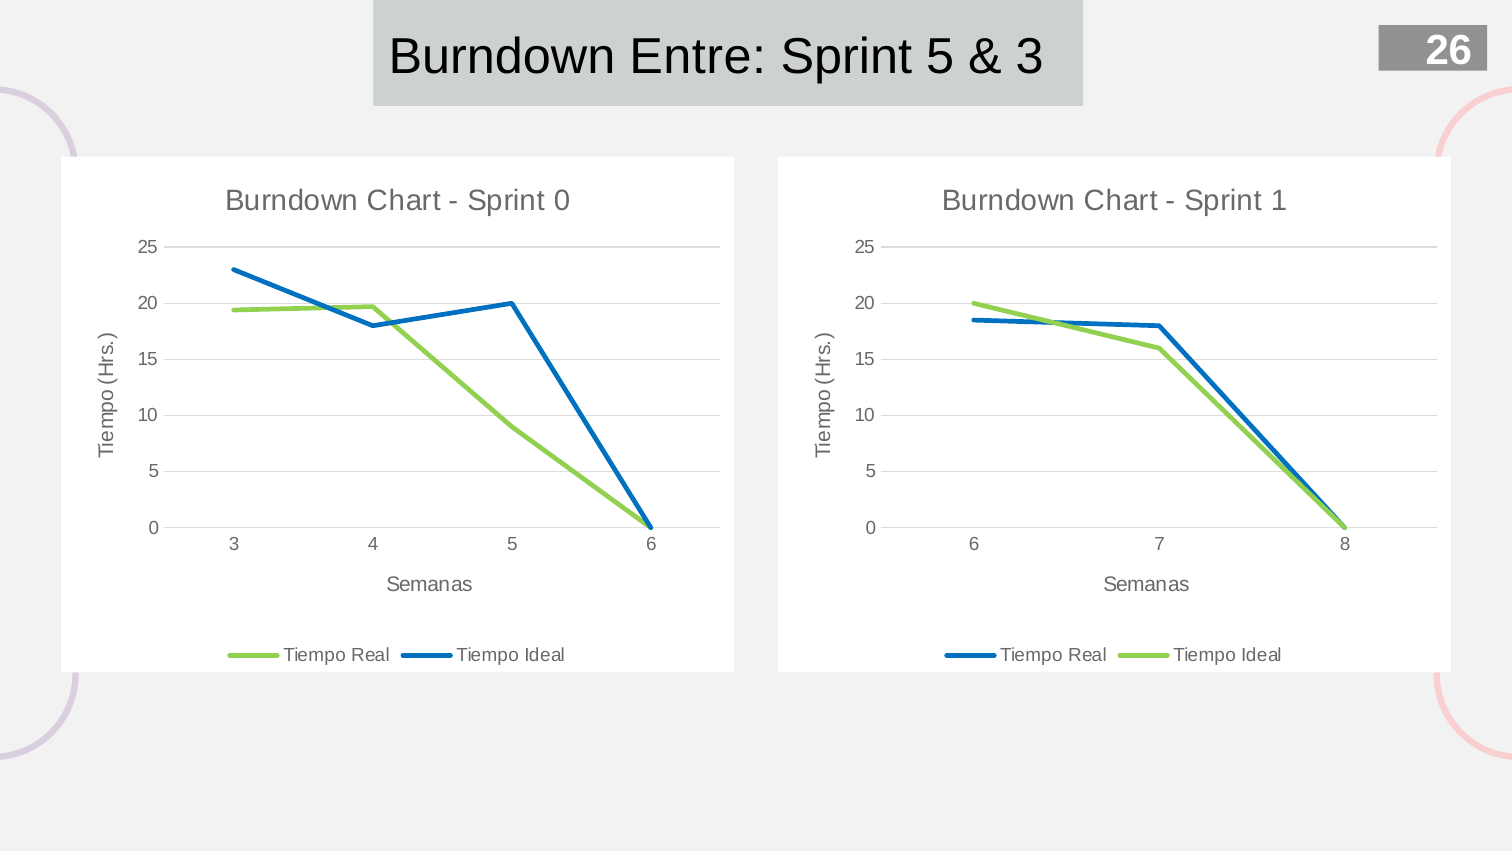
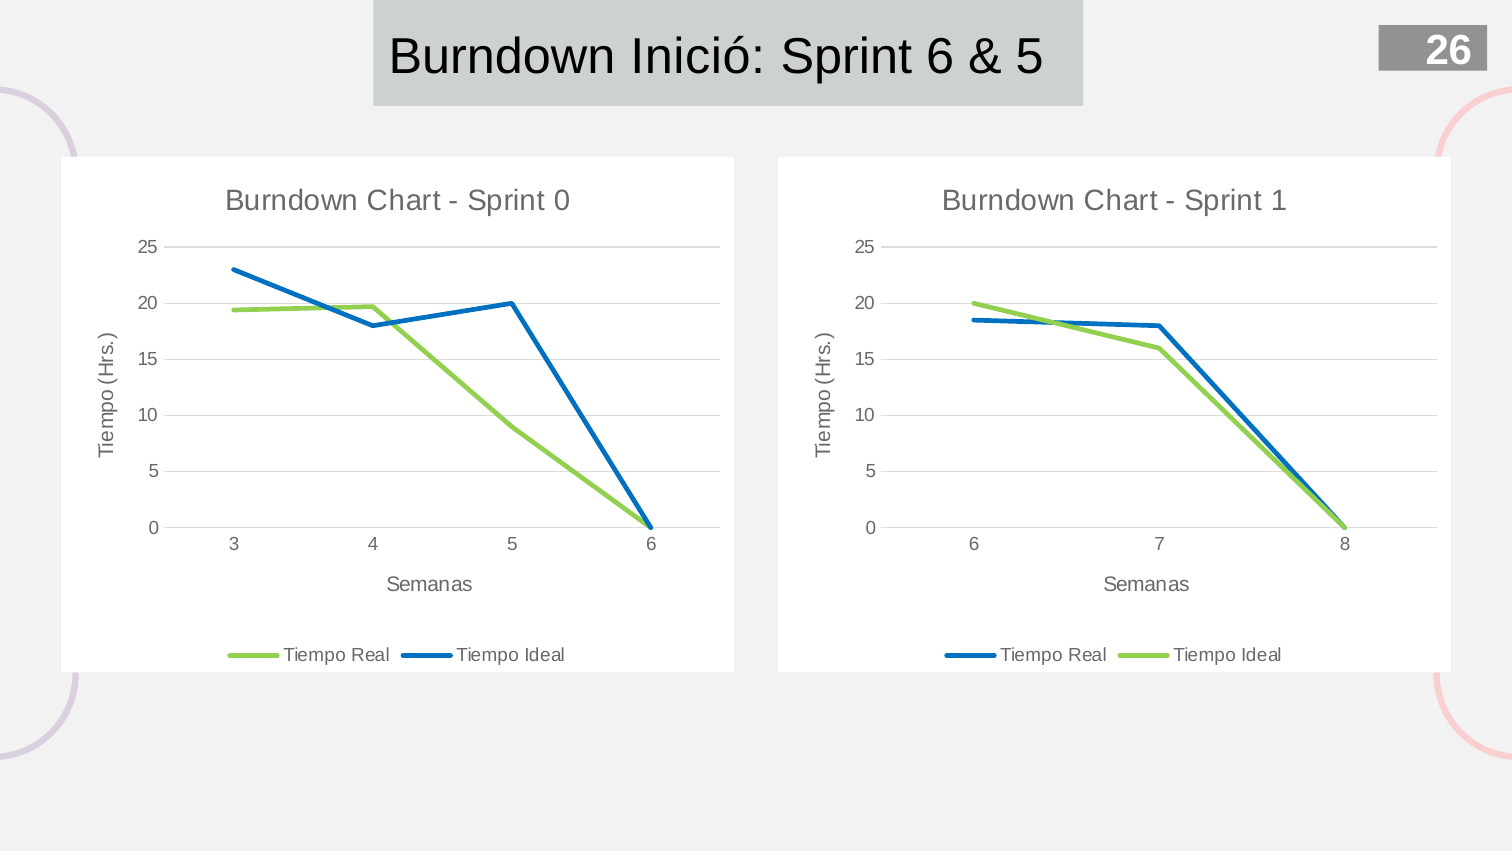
Entre: Entre -> Inició
Sprint 5: 5 -> 6
3 at (1030, 56): 3 -> 5
